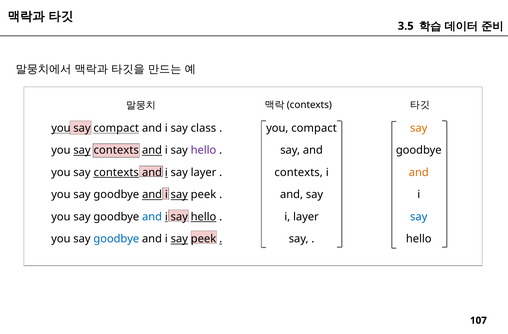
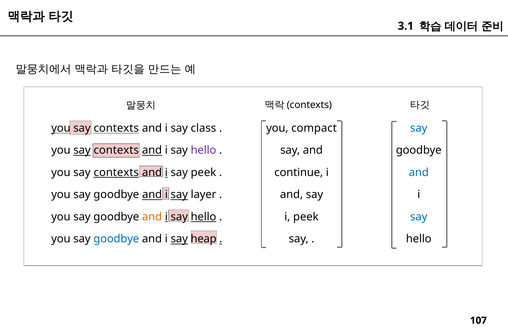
3.5: 3.5 -> 3.1
compact at (116, 128): compact -> contexts
say at (419, 128) colour: orange -> blue
say layer: layer -> peek
contexts at (299, 172): contexts -> continue
and at (419, 172) colour: orange -> blue
peek at (203, 194): peek -> layer
and at (152, 216) colour: blue -> orange
i layer: layer -> peek
peek at (204, 239): peek -> heap
